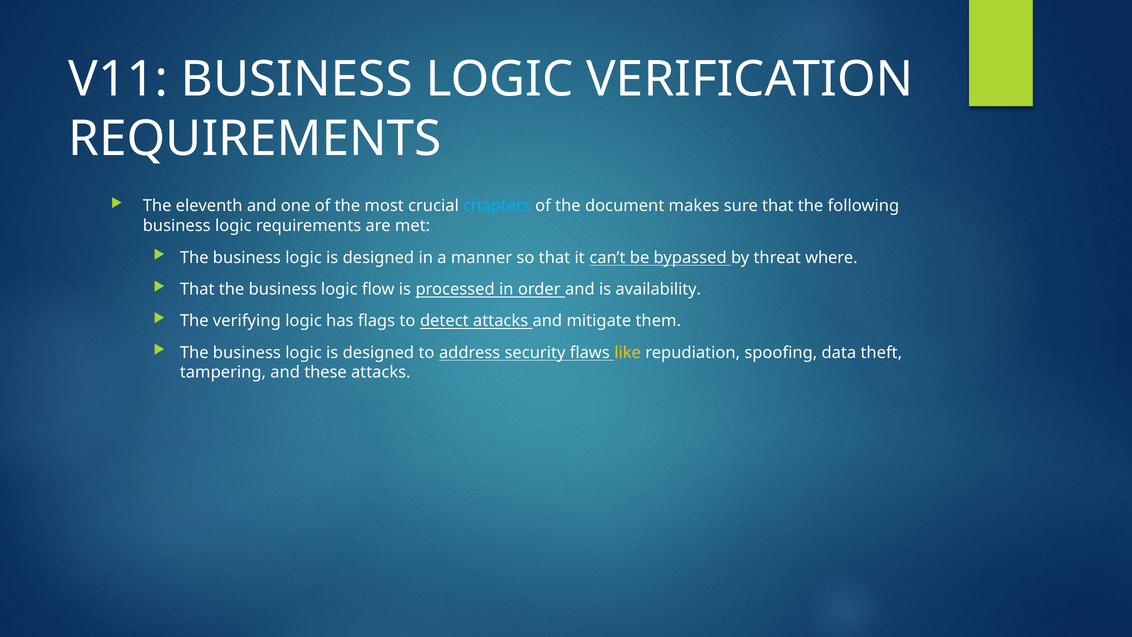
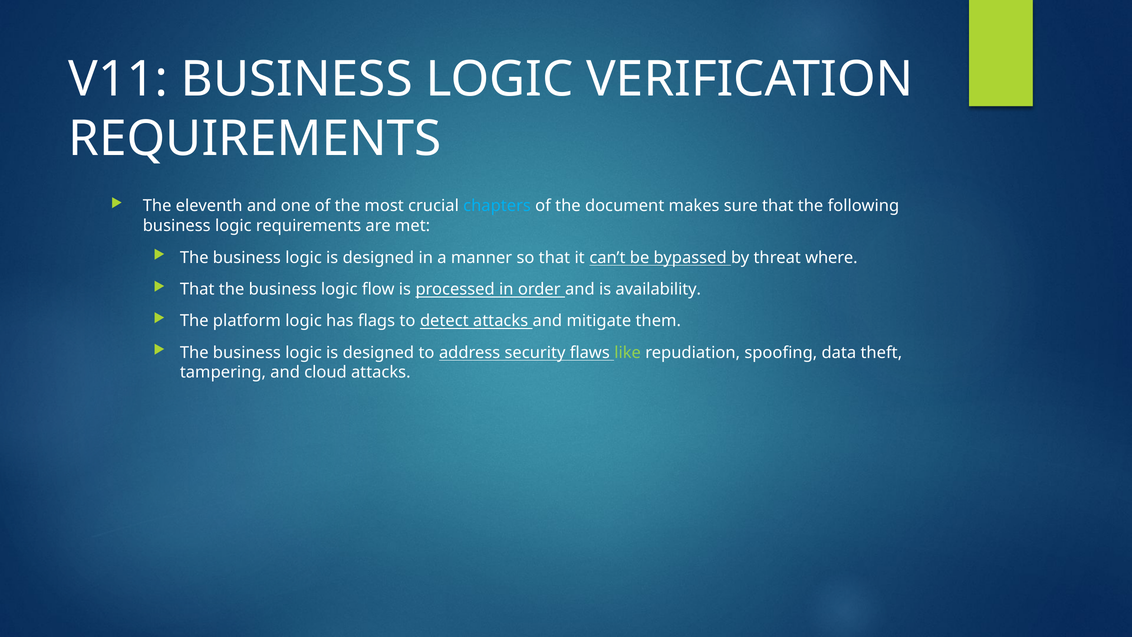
verifying: verifying -> platform
like colour: yellow -> light green
these: these -> cloud
